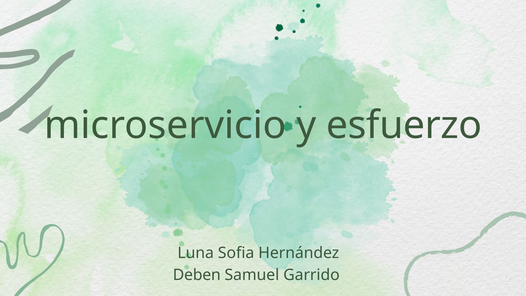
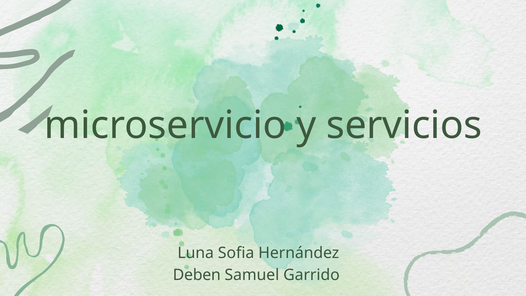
esfuerzo: esfuerzo -> servicios
